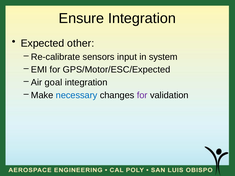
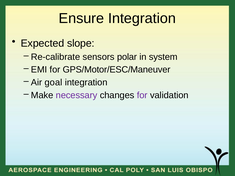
other: other -> slope
input: input -> polar
GPS/Motor/ESC/Expected: GPS/Motor/ESC/Expected -> GPS/Motor/ESC/Maneuver
necessary colour: blue -> purple
